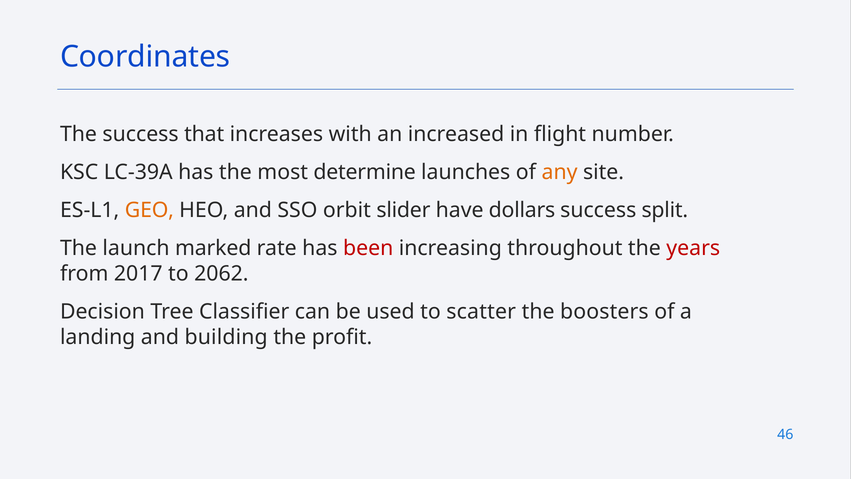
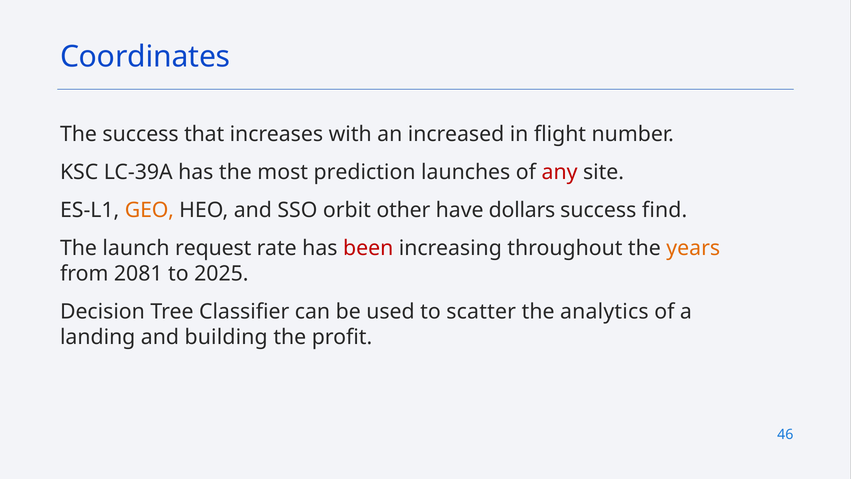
determine: determine -> prediction
any colour: orange -> red
slider: slider -> other
split: split -> find
marked: marked -> request
years colour: red -> orange
2017: 2017 -> 2081
2062: 2062 -> 2025
boosters: boosters -> analytics
